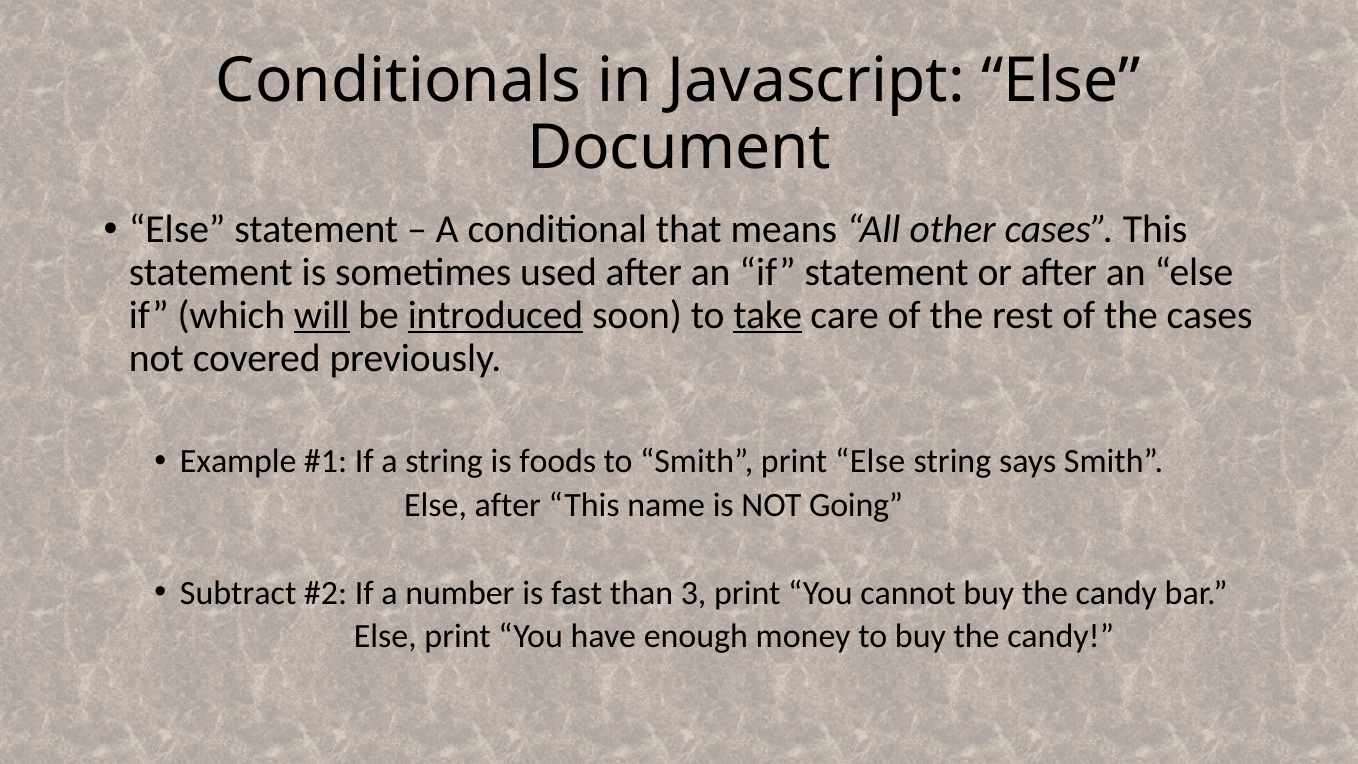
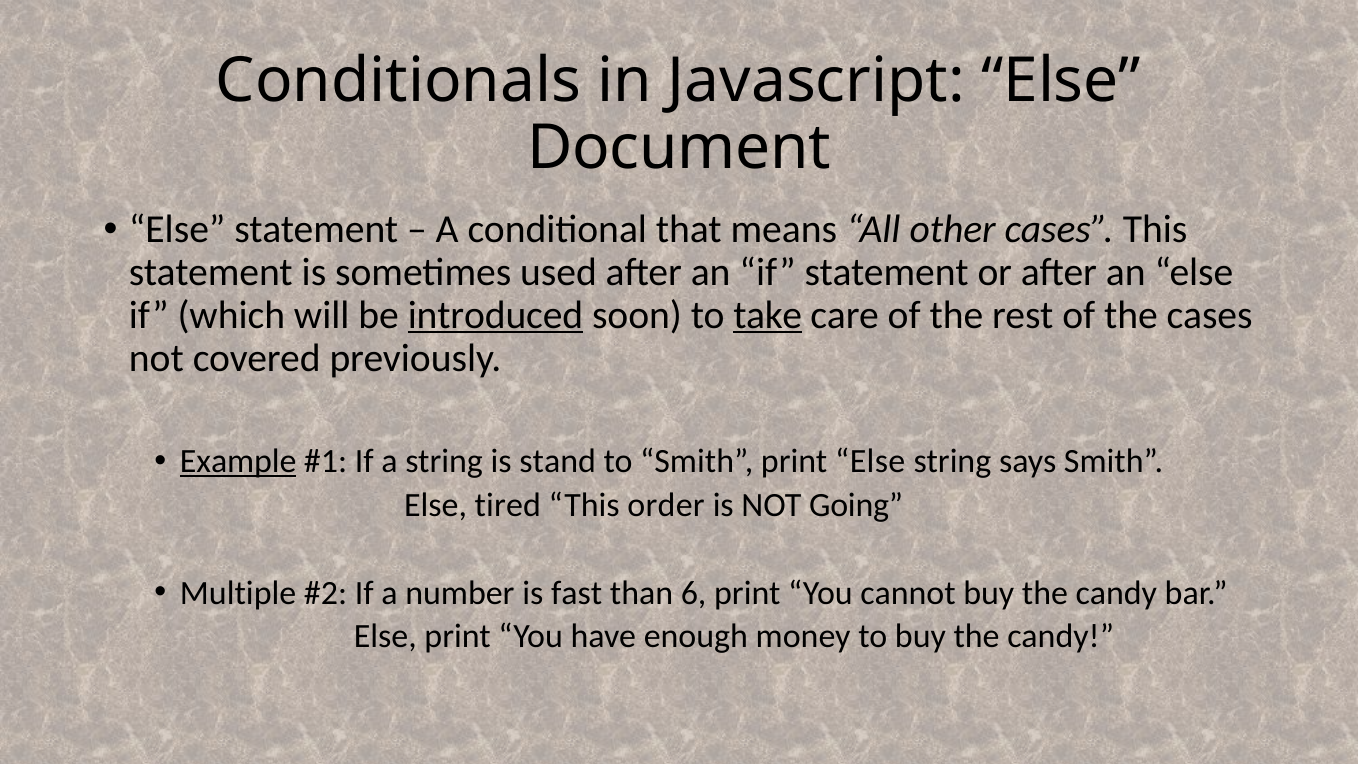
will underline: present -> none
Example underline: none -> present
foods: foods -> stand
Else after: after -> tired
name: name -> order
Subtract: Subtract -> Multiple
3: 3 -> 6
